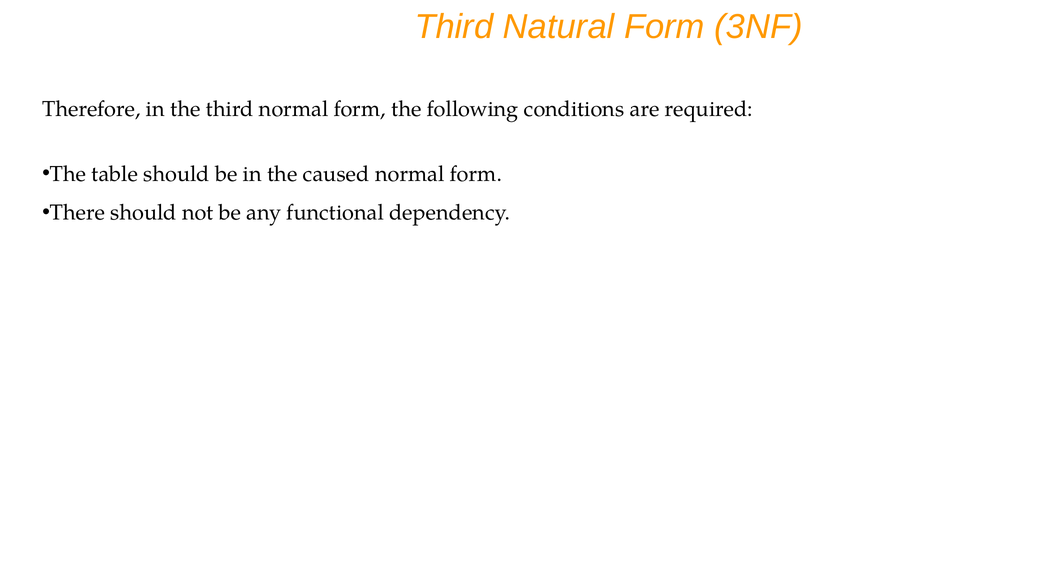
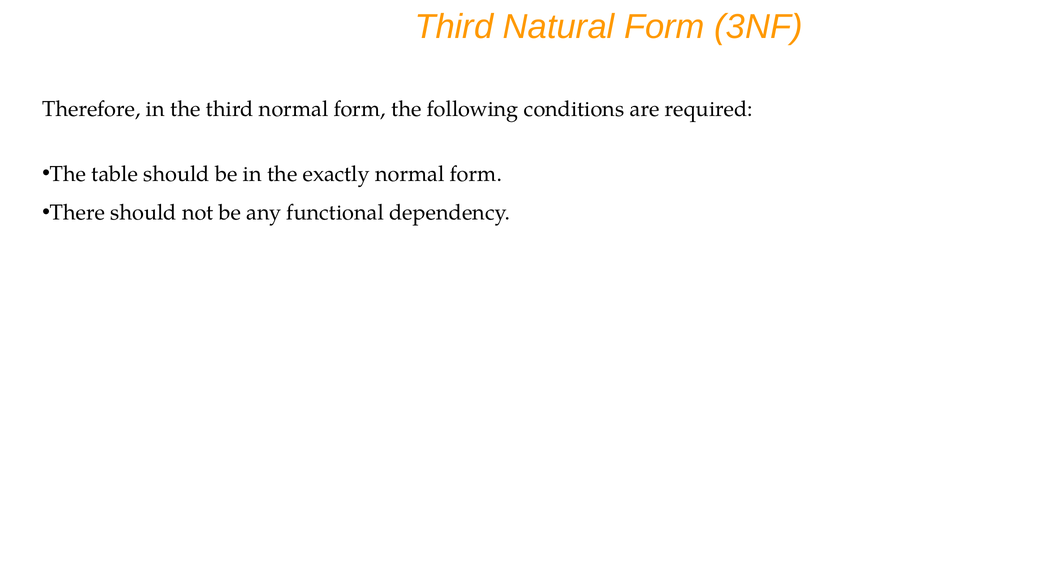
caused: caused -> exactly
